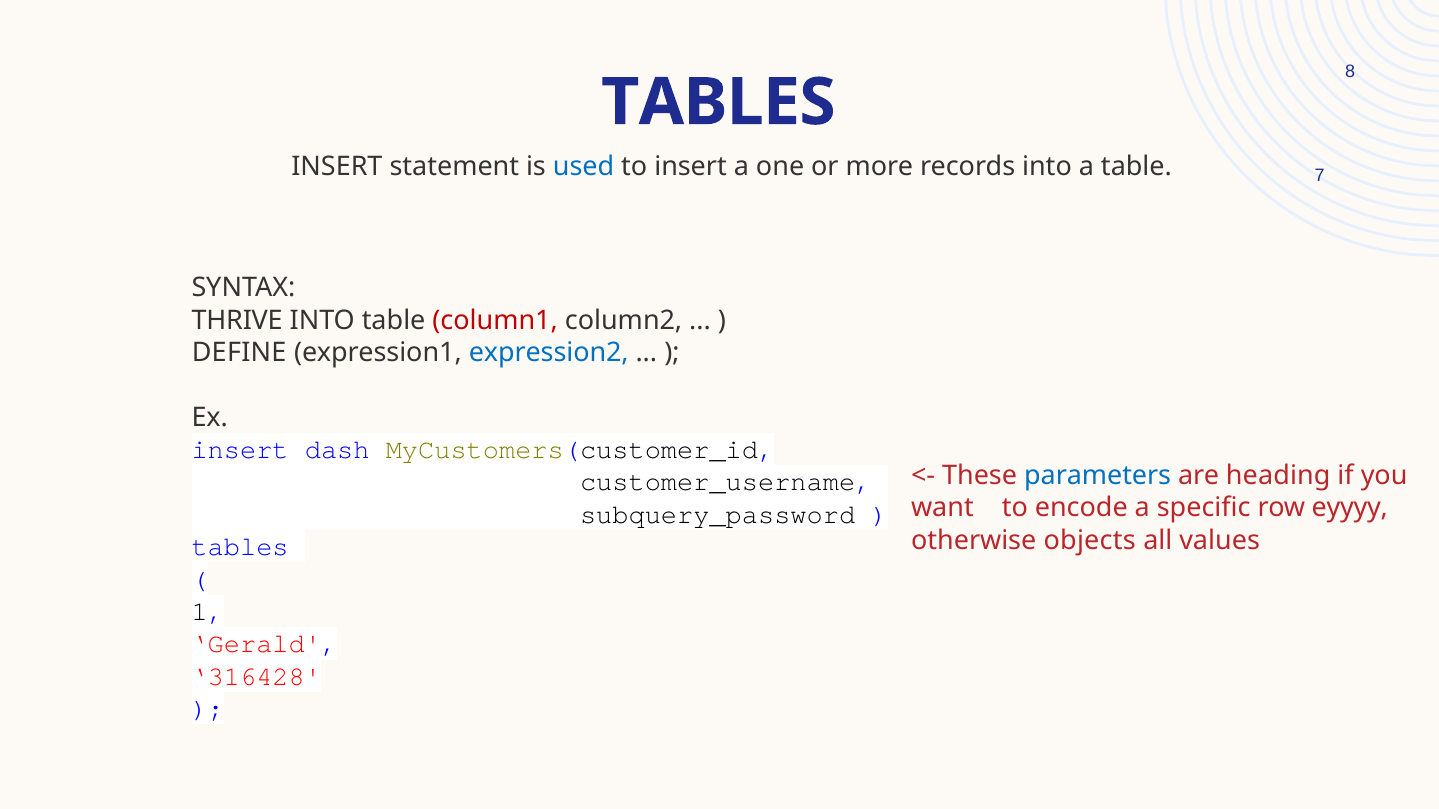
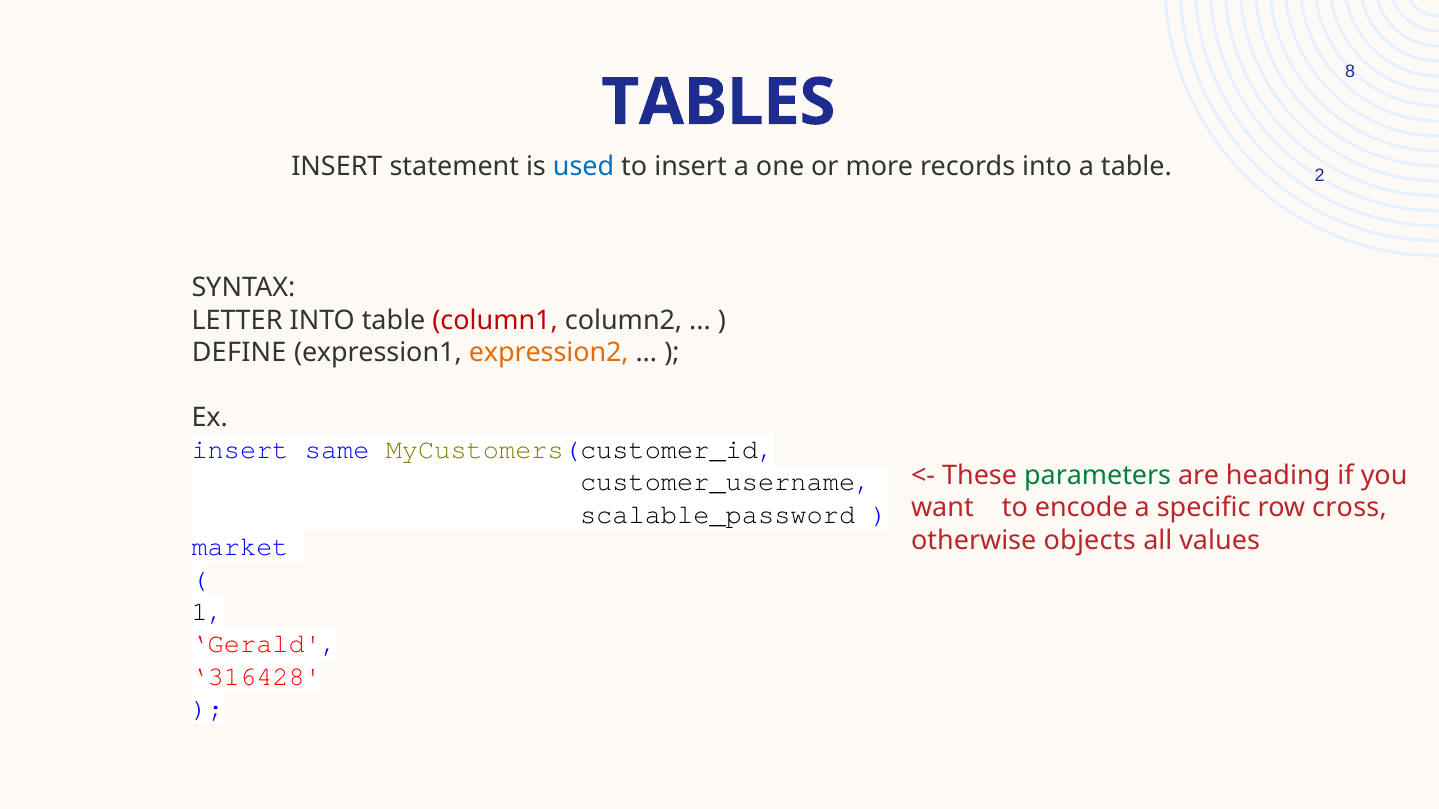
7: 7 -> 2
THRIVE: THRIVE -> LETTER
expression2 colour: blue -> orange
dash: dash -> same
parameters colour: blue -> green
eyyyy: eyyyy -> cross
subquery_password: subquery_password -> scalable_password
tables at (240, 547): tables -> market
